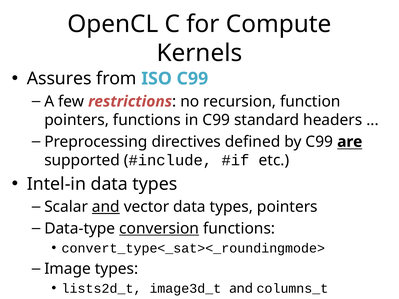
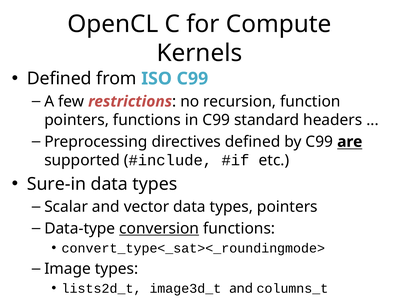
Assures at (59, 79): Assures -> Defined
Intel-in: Intel-in -> Sure-in
and at (106, 207) underline: present -> none
